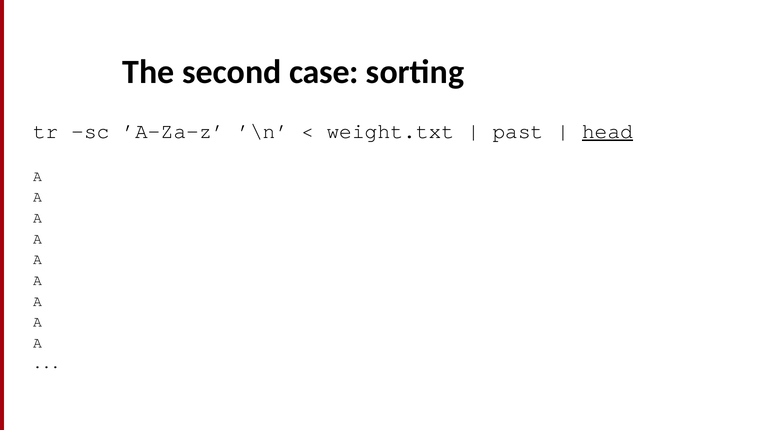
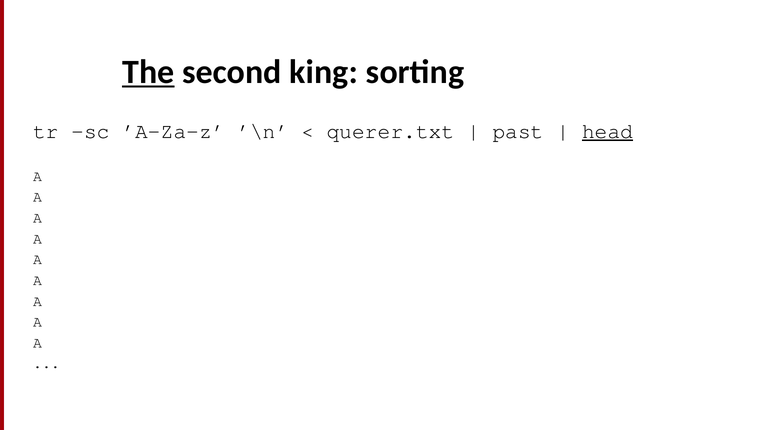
The underline: none -> present
case: case -> king
weight.txt: weight.txt -> querer.txt
